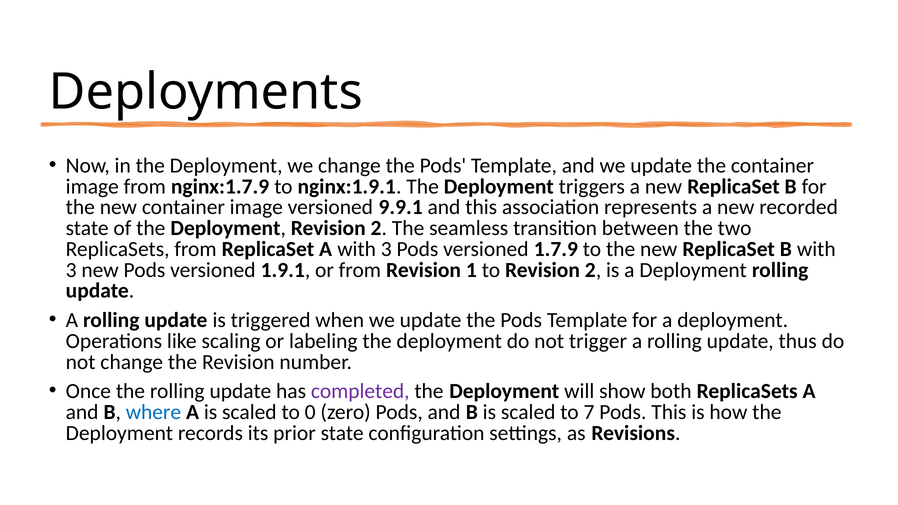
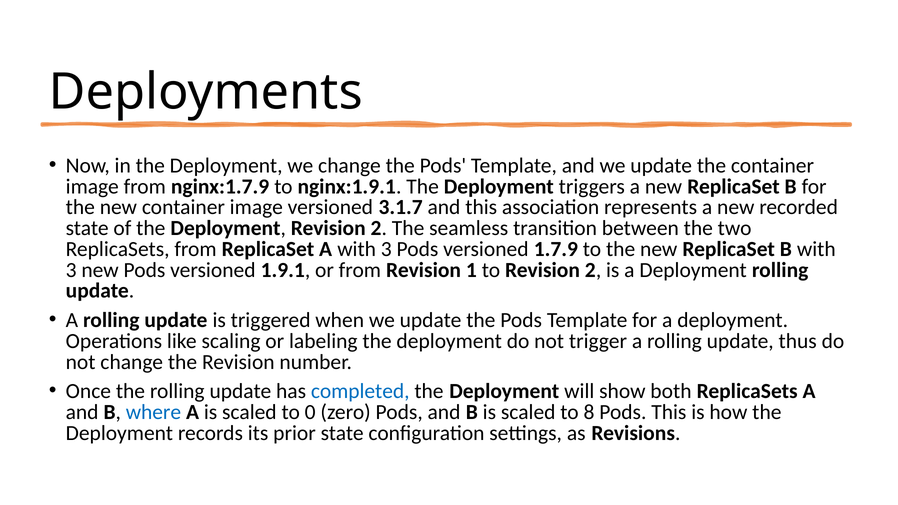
9.9.1: 9.9.1 -> 3.1.7
completed colour: purple -> blue
7: 7 -> 8
